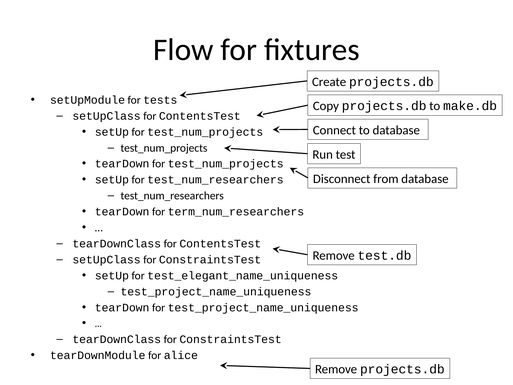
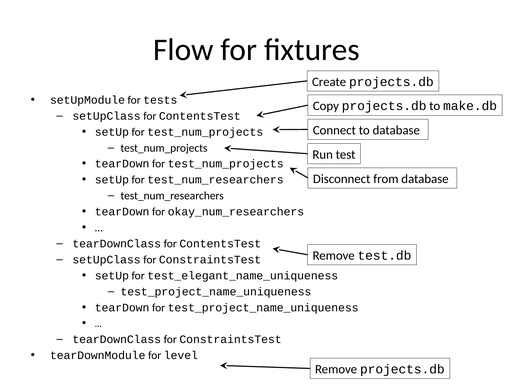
term_num_researchers: term_num_researchers -> okay_num_researchers
alice: alice -> level
